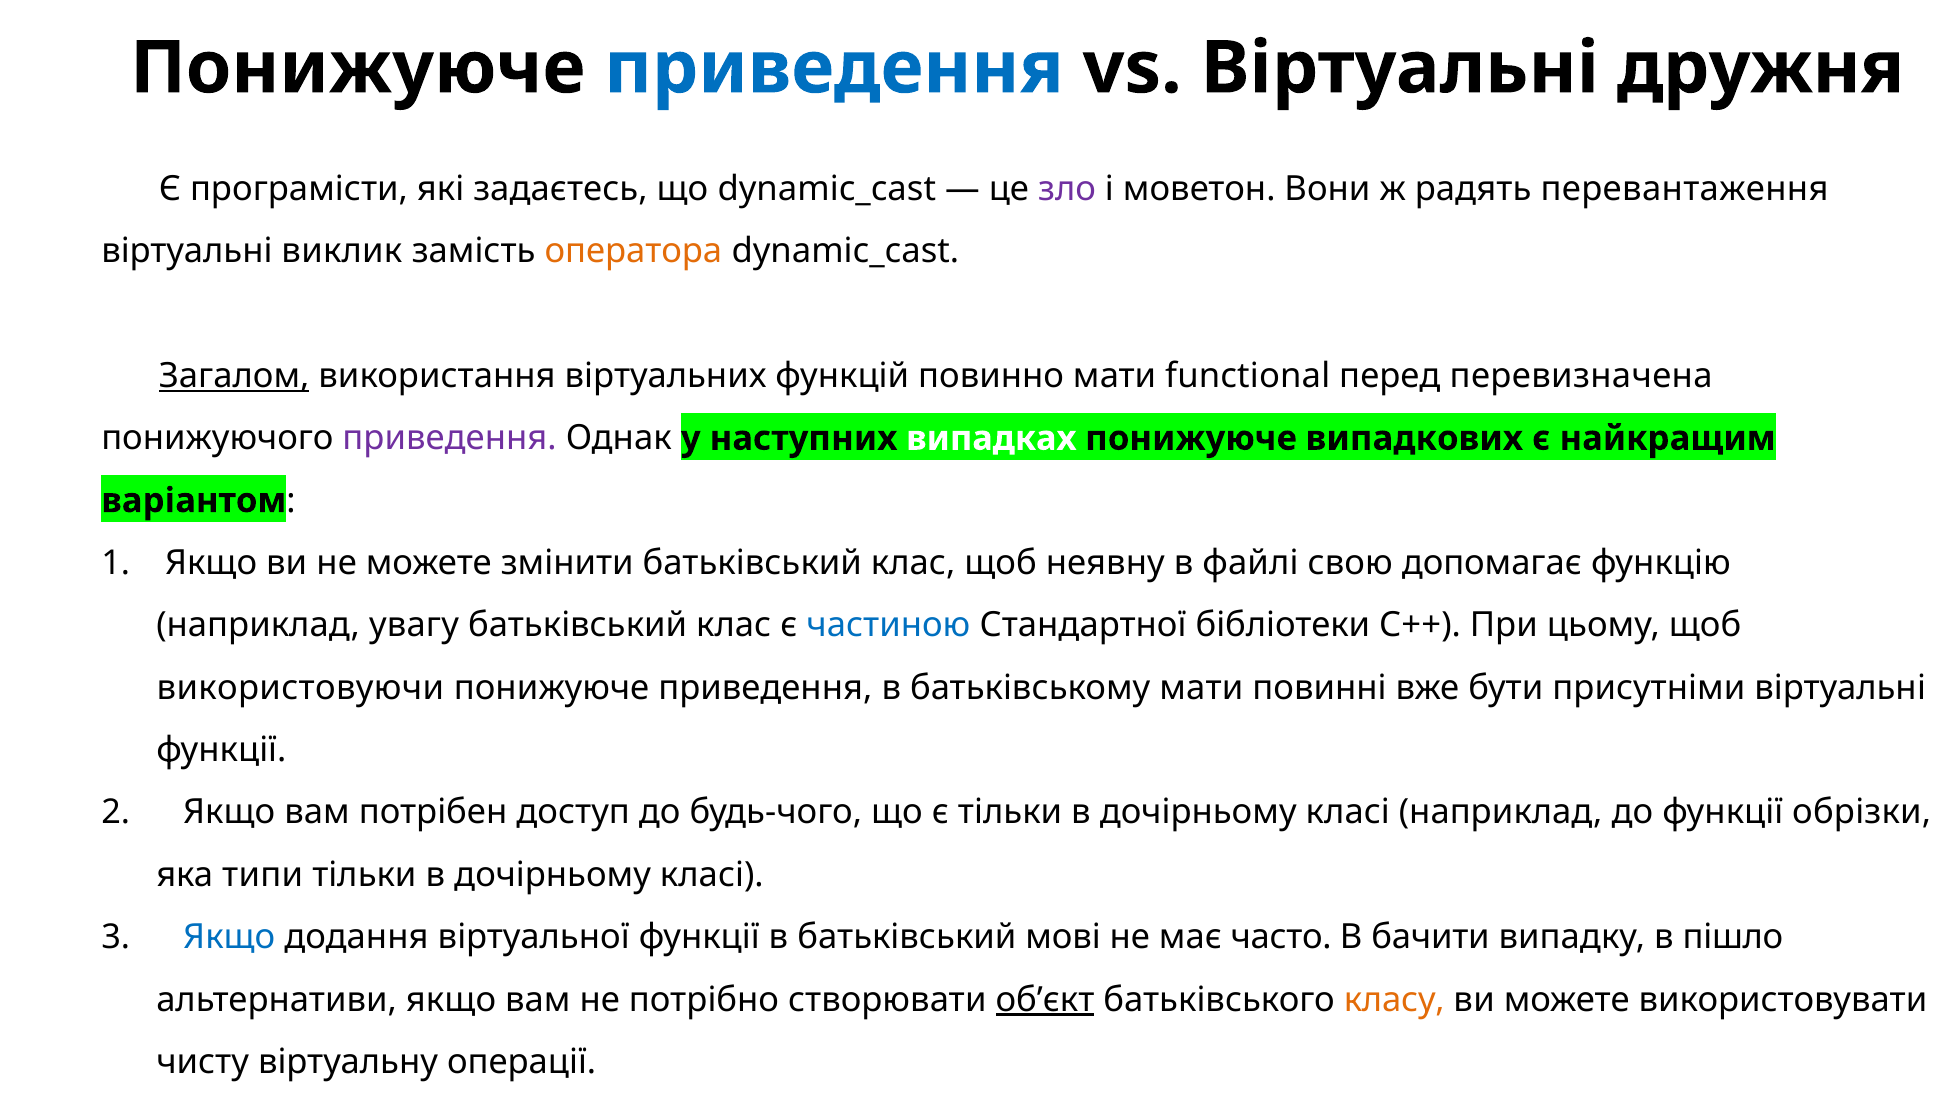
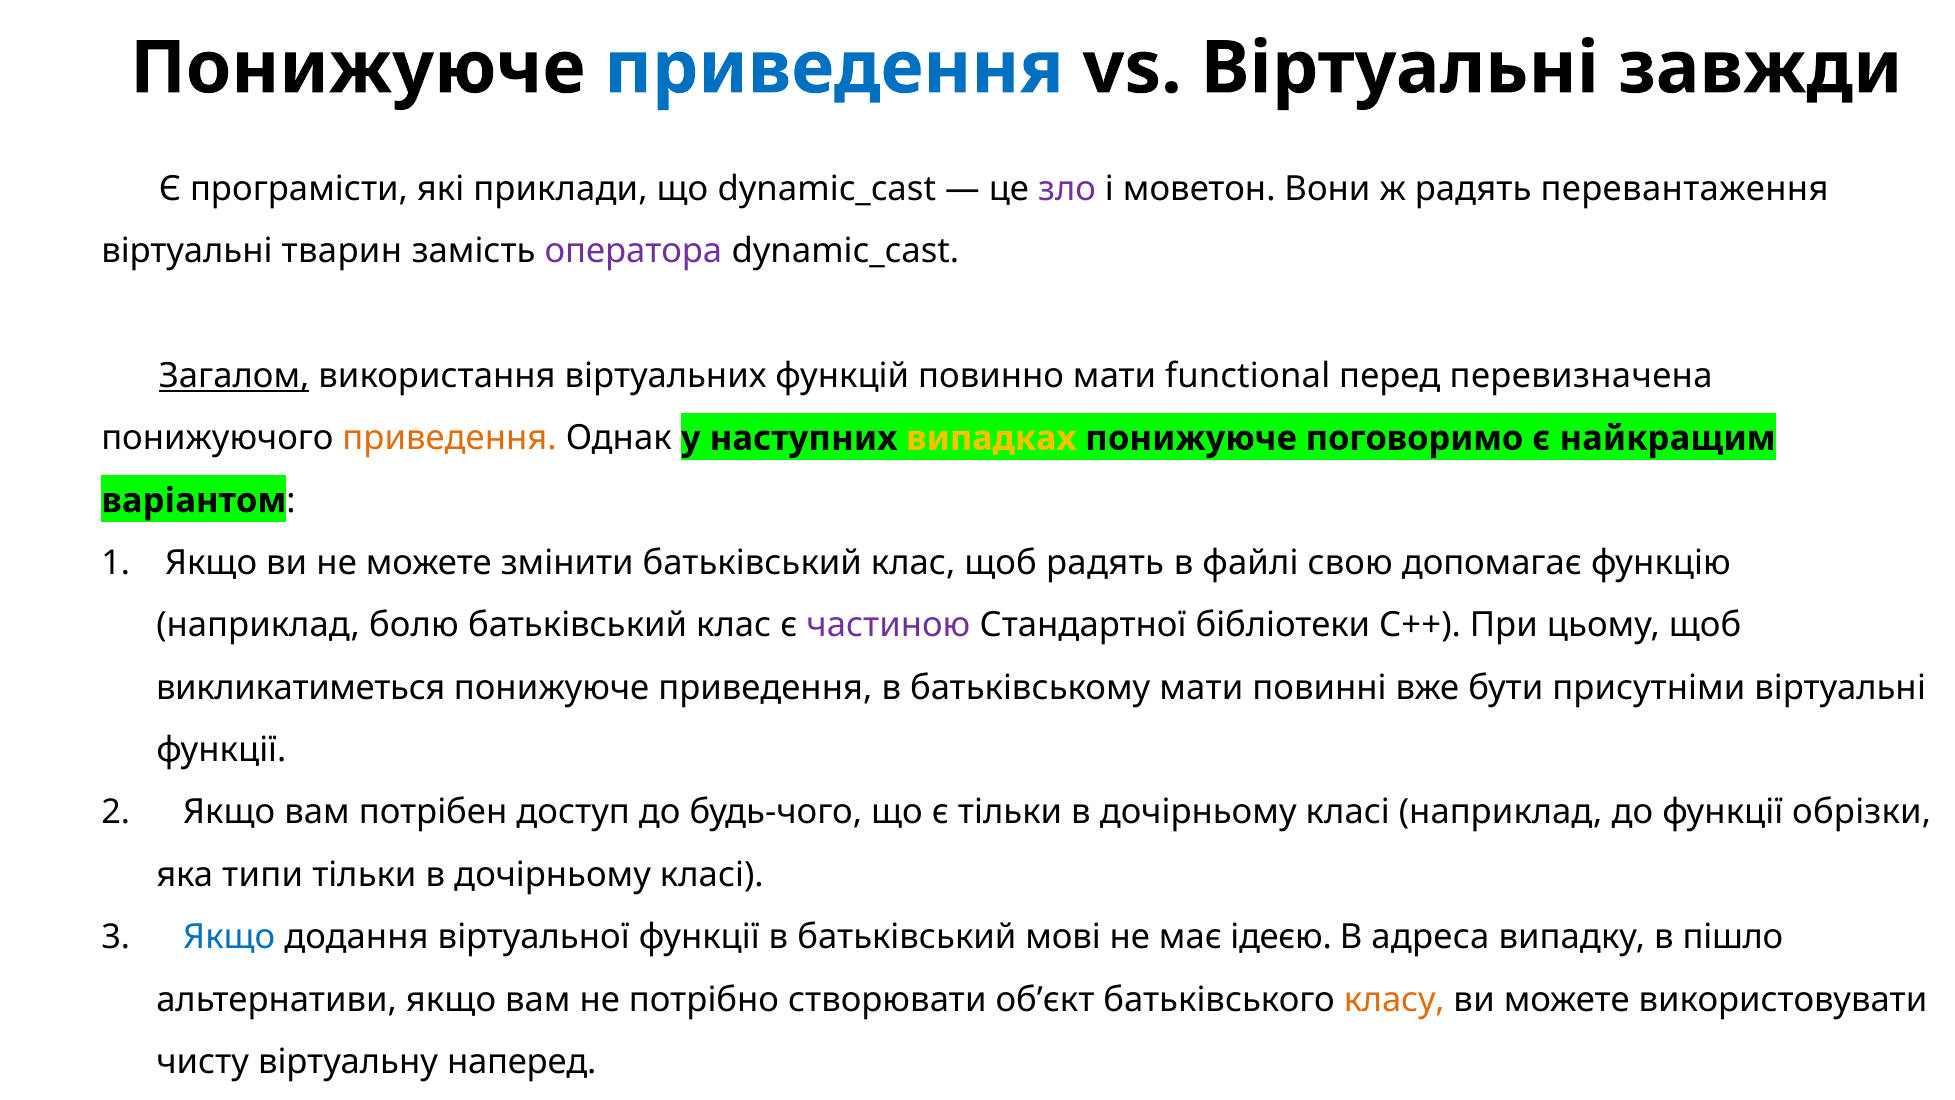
дружня: дружня -> завжди
задаєтесь: задаєтесь -> приклади
виклик: виклик -> тварин
оператора colour: orange -> purple
приведення at (450, 438) colour: purple -> orange
випадках colour: white -> yellow
випадкових: випадкових -> поговоримо
щоб неявну: неявну -> радять
увагу: увагу -> болю
частиною colour: blue -> purple
використовуючи: використовуючи -> викликатиметься
часто: часто -> ідеєю
бачити: бачити -> адреса
об’єкт underline: present -> none
операції: операції -> наперед
